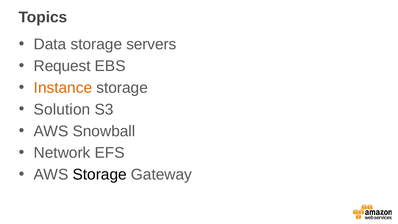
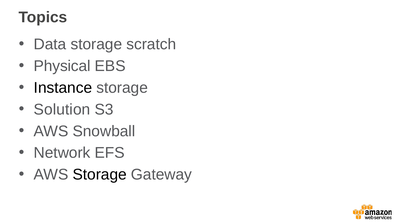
servers: servers -> scratch
Request: Request -> Physical
Instance colour: orange -> black
